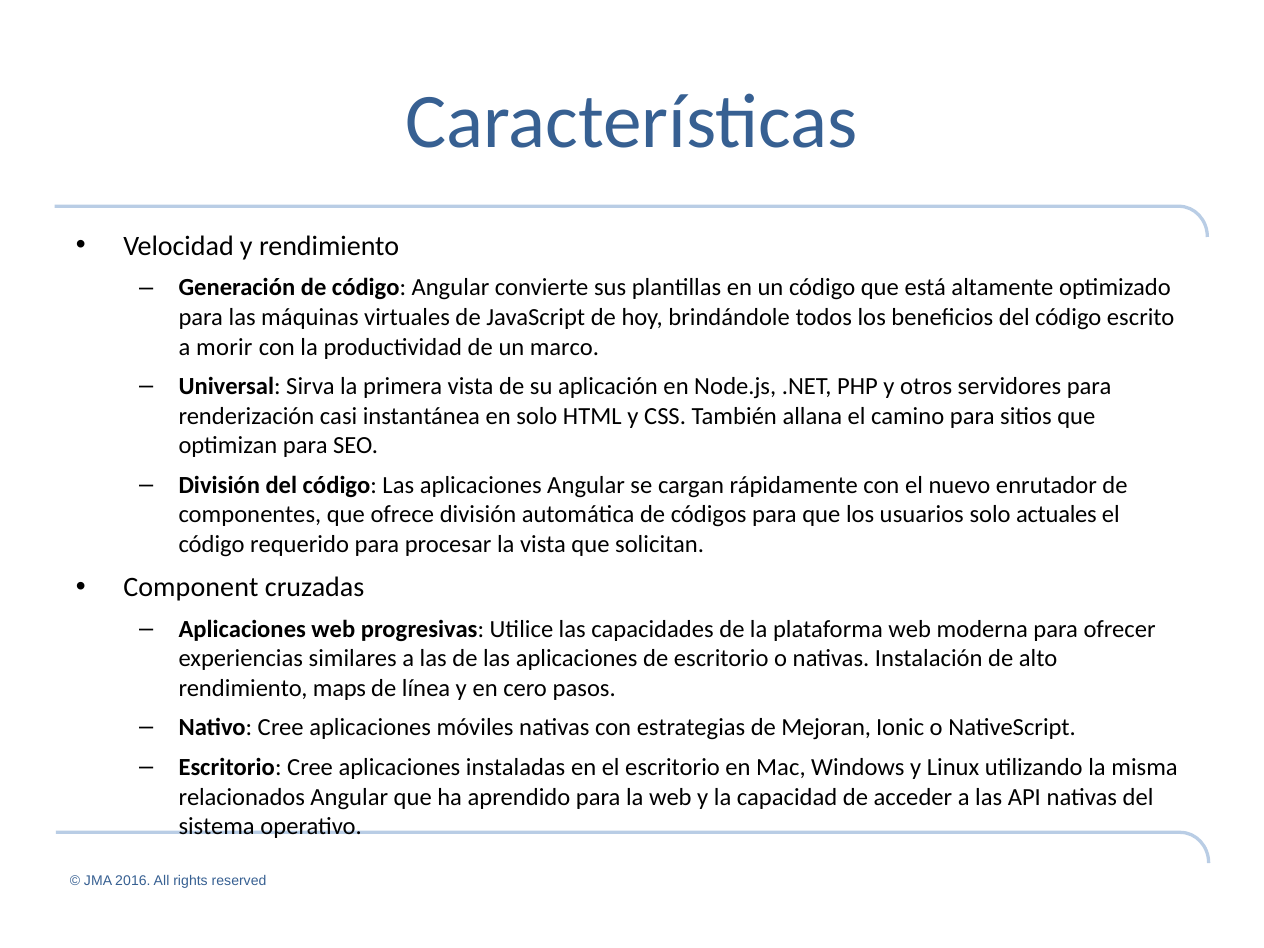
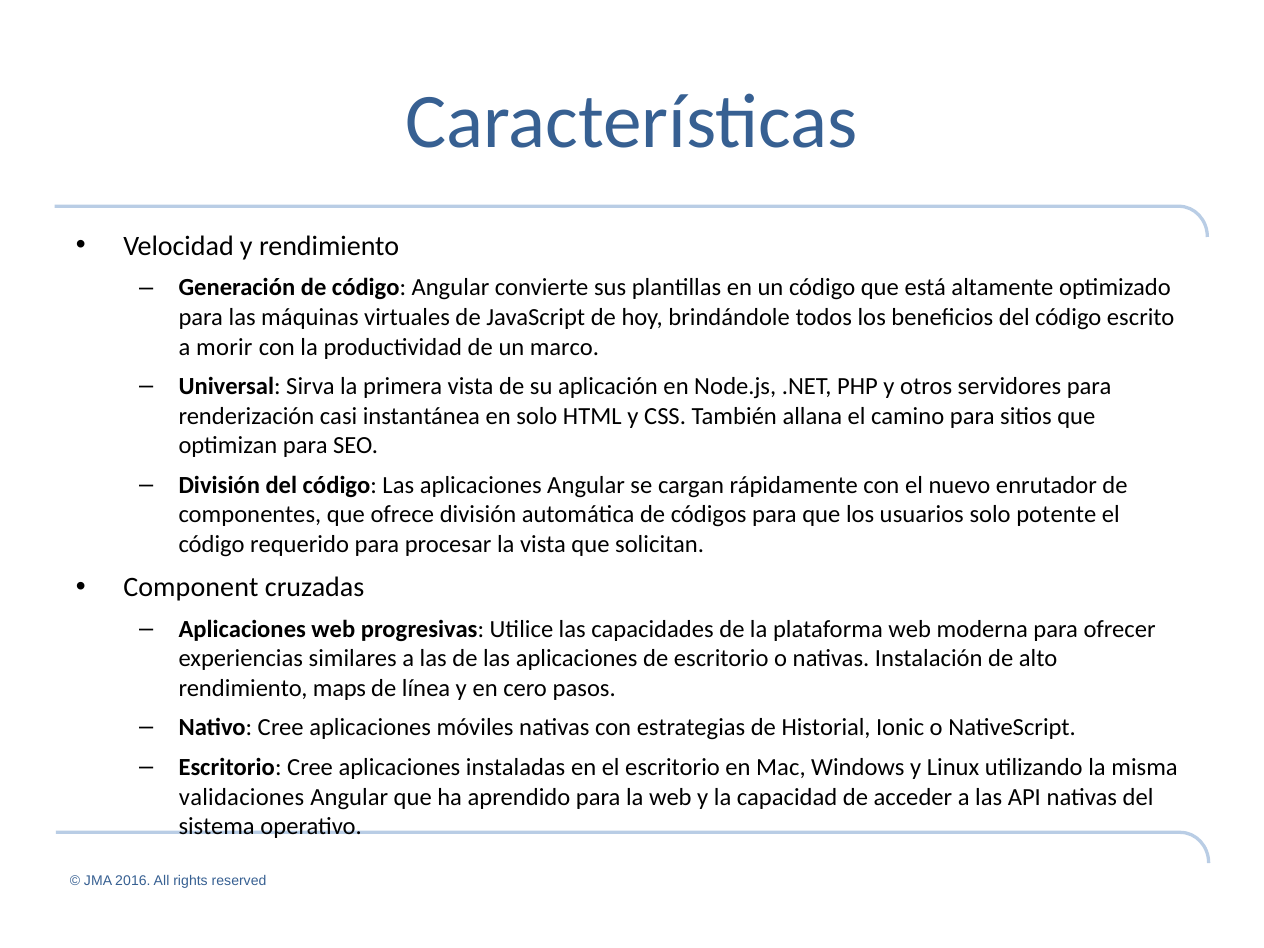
actuales: actuales -> potente
Mejoran: Mejoran -> Historial
relacionados: relacionados -> validaciones
